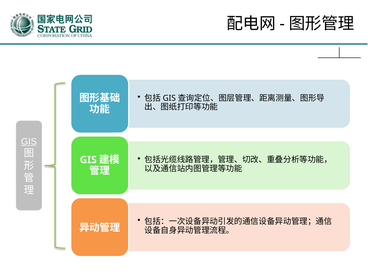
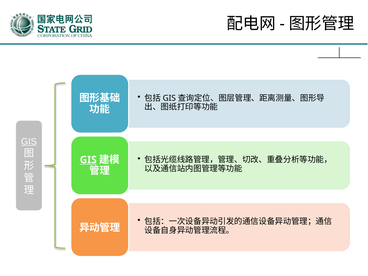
GIS at (88, 160) underline: none -> present
